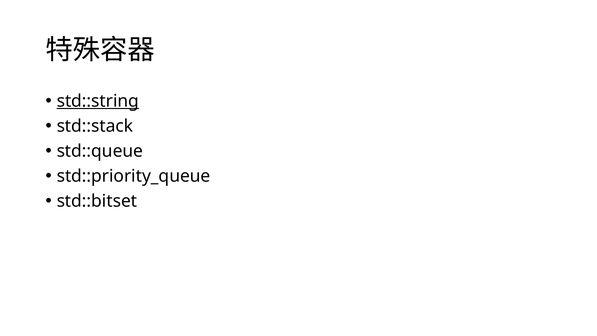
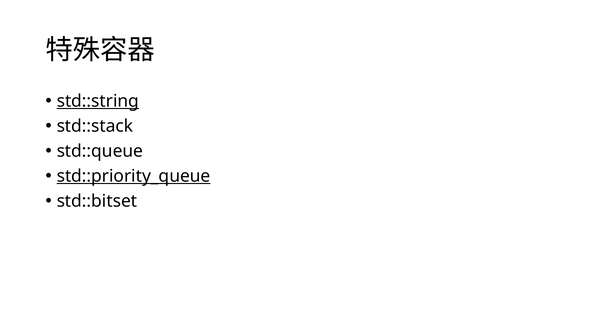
std::priority_queue underline: none -> present
